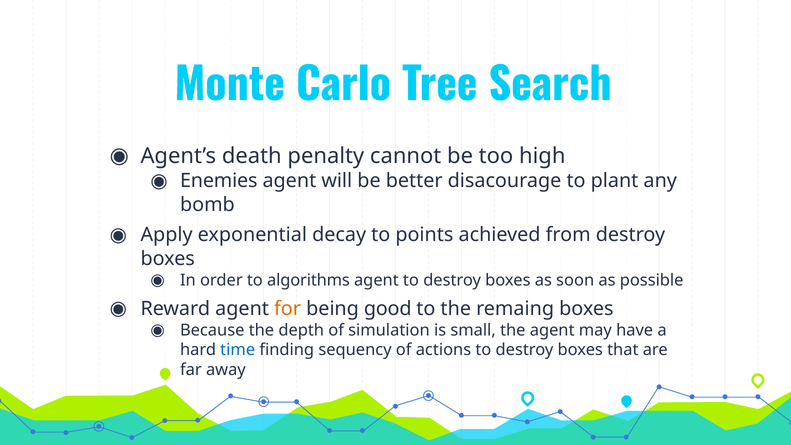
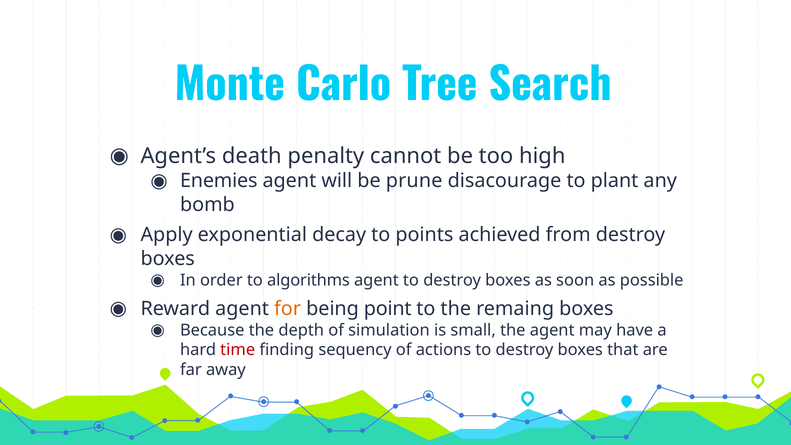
better: better -> prune
good: good -> point
time colour: blue -> red
